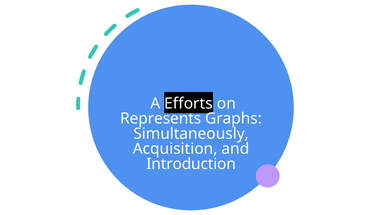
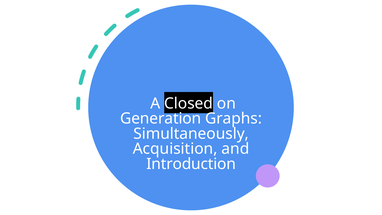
Efforts: Efforts -> Closed
Represents: Represents -> Generation
